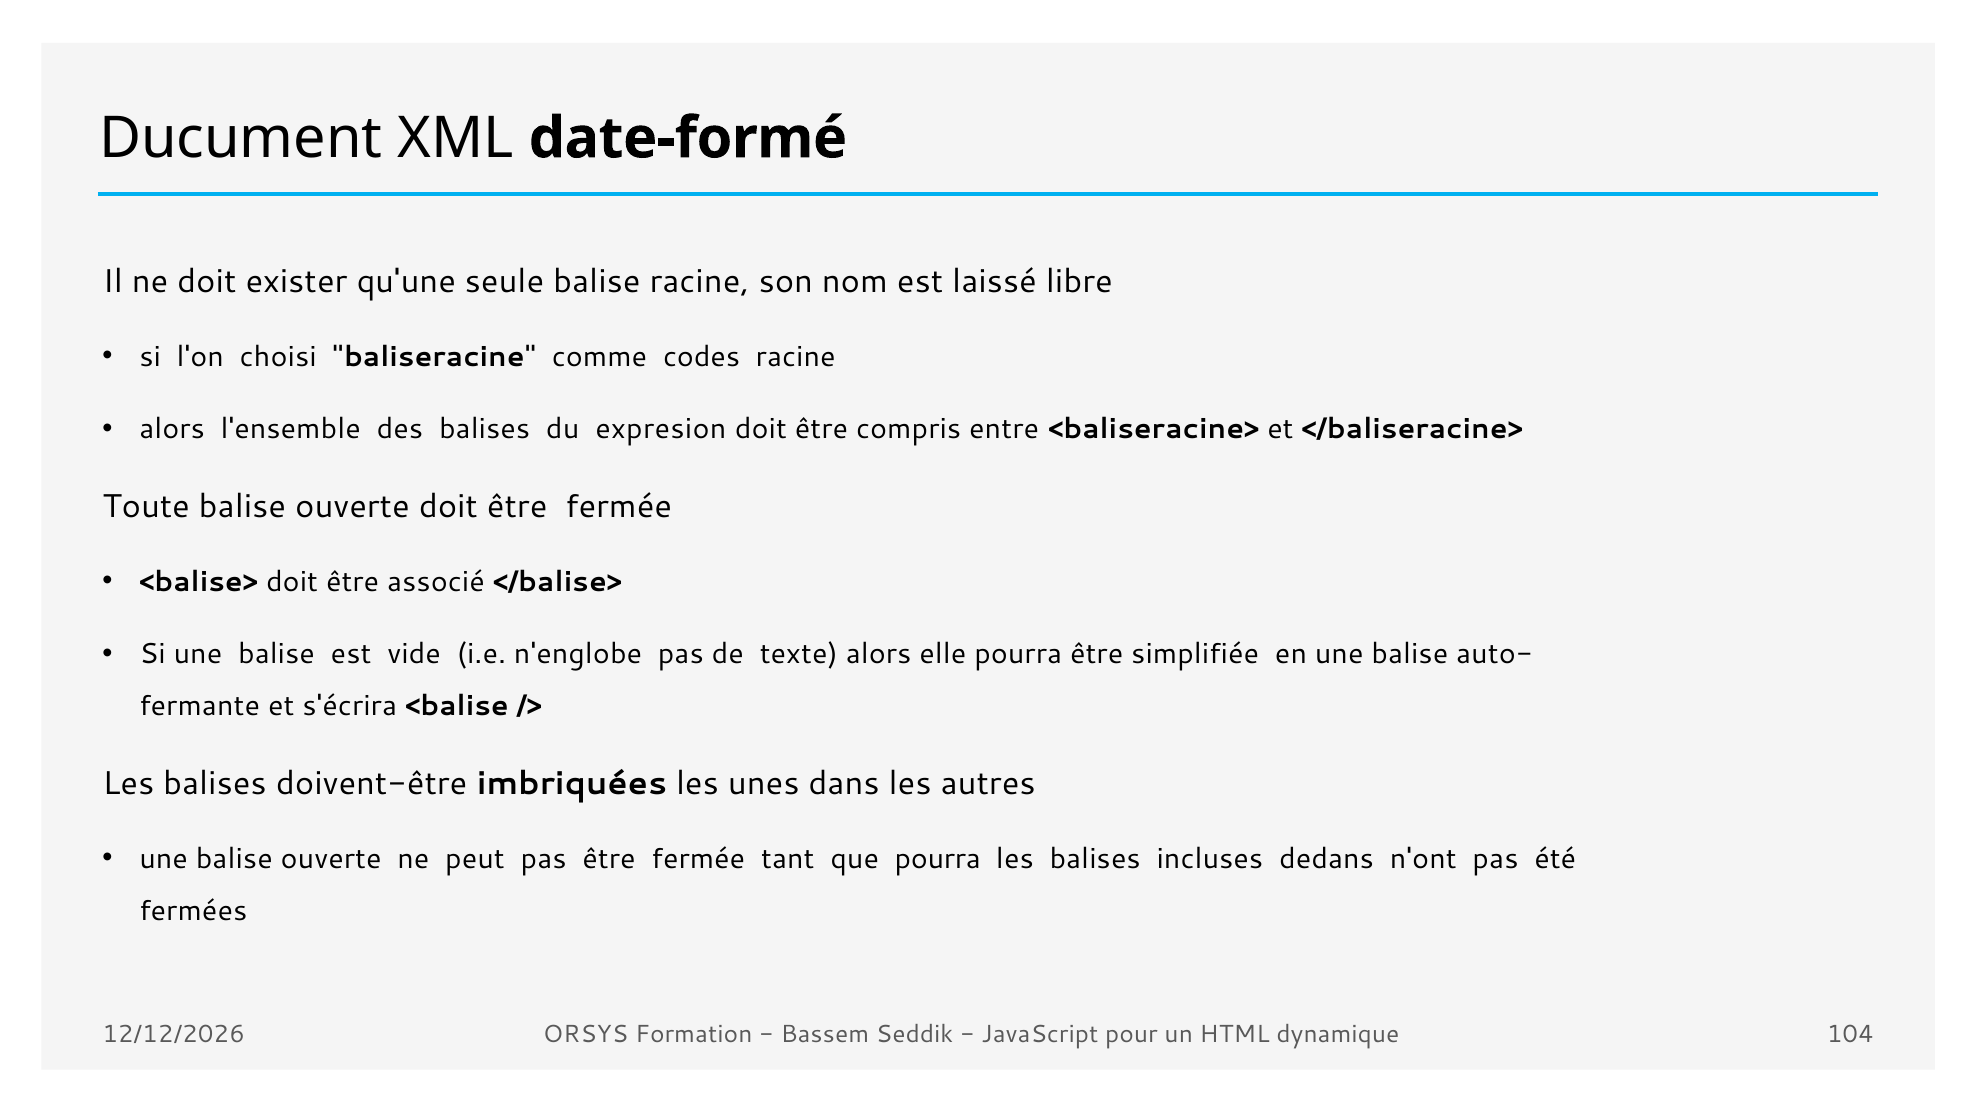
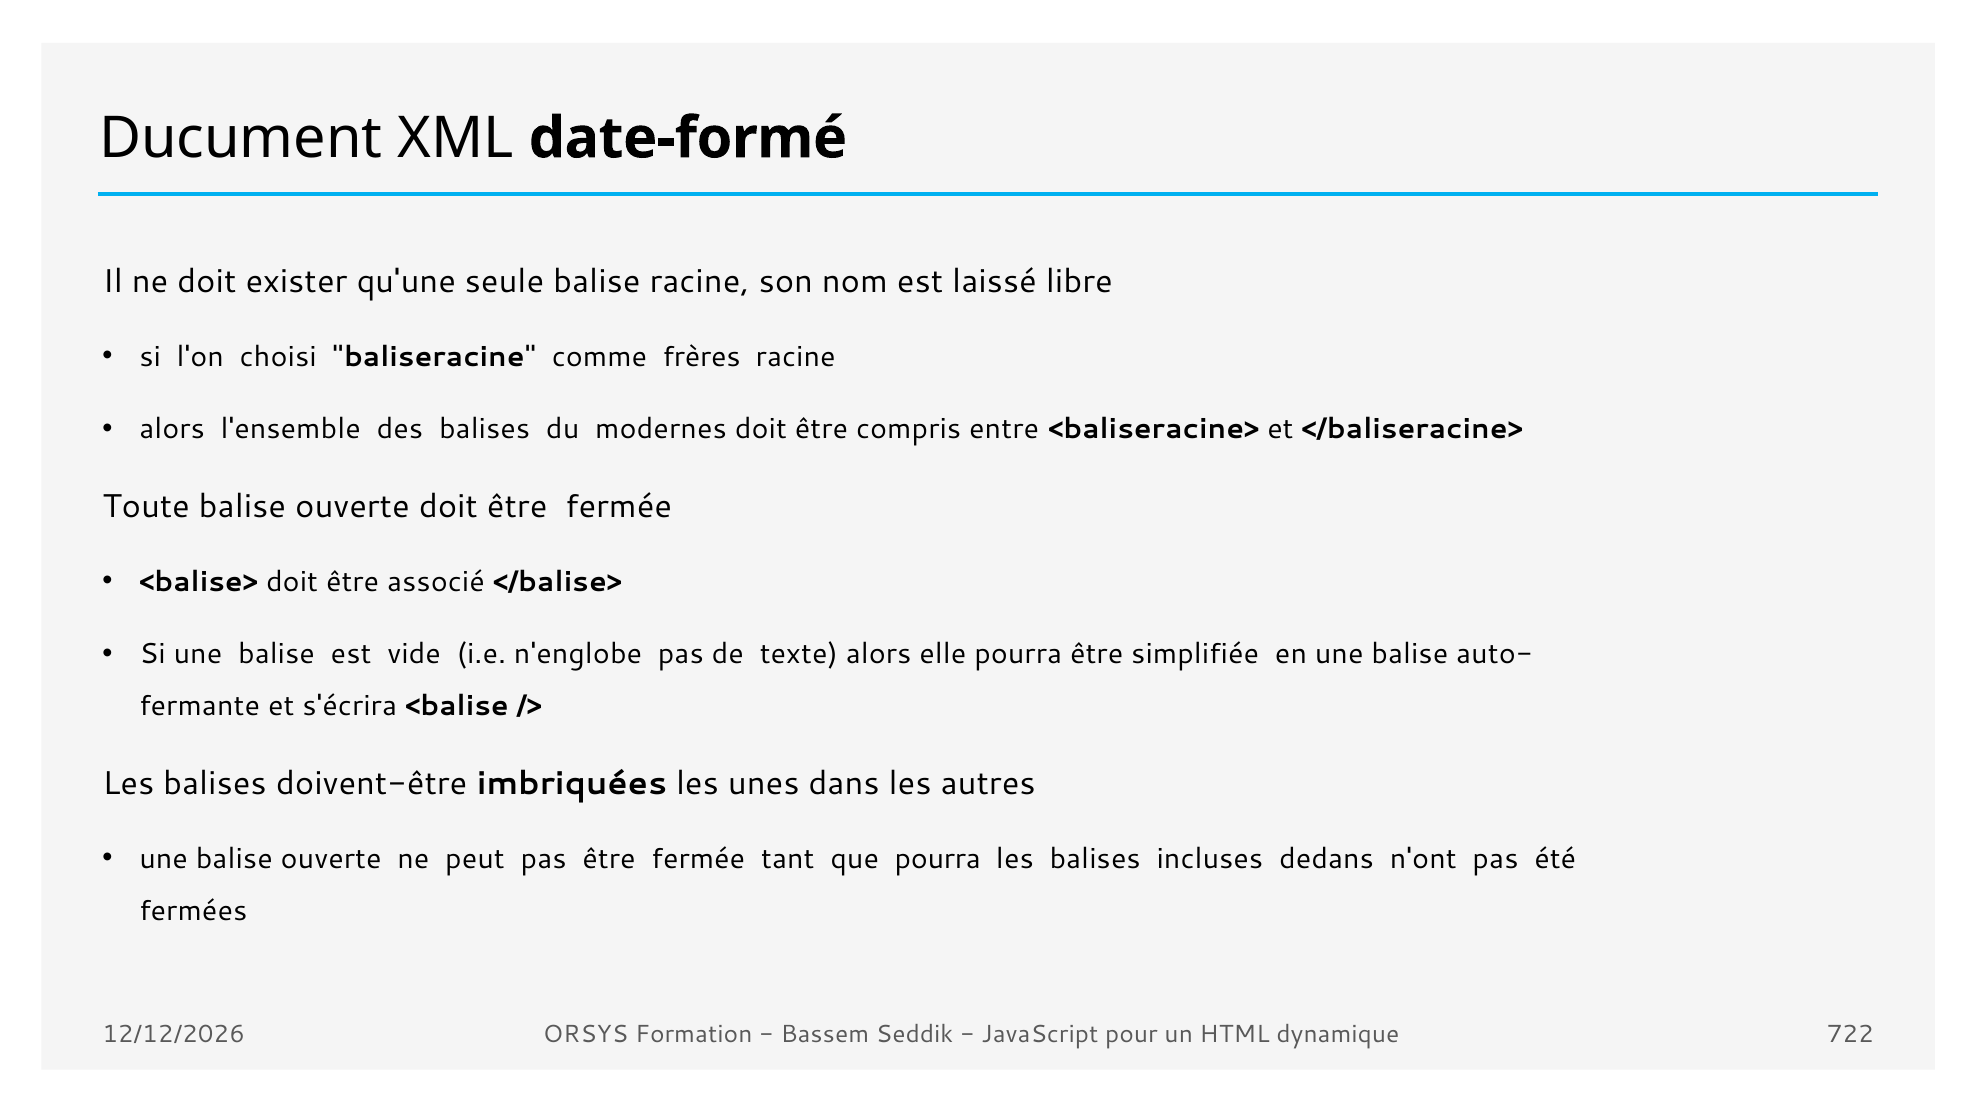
codes: codes -> frères
expresion: expresion -> modernes
104: 104 -> 722
